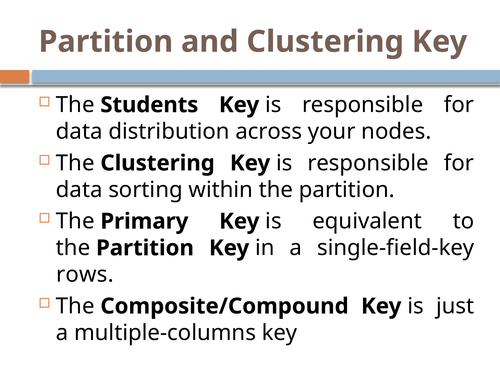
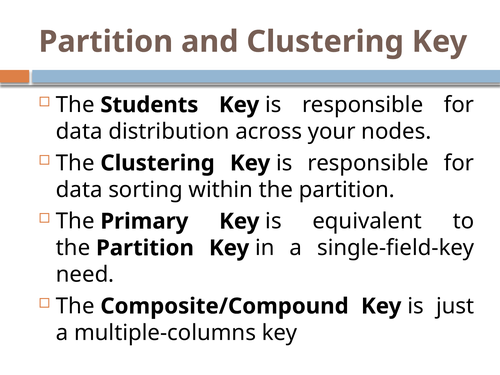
rows: rows -> need
